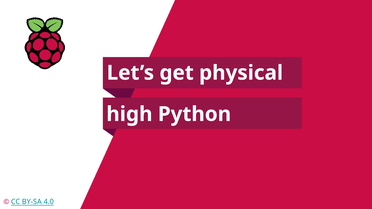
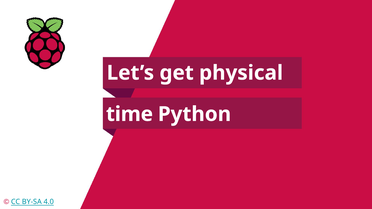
high: high -> time
